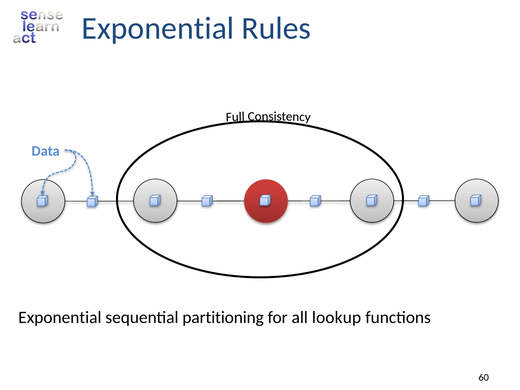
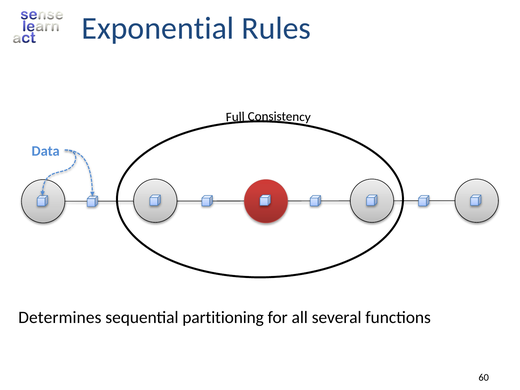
Exponential at (60, 317): Exponential -> Determines
lookup: lookup -> several
